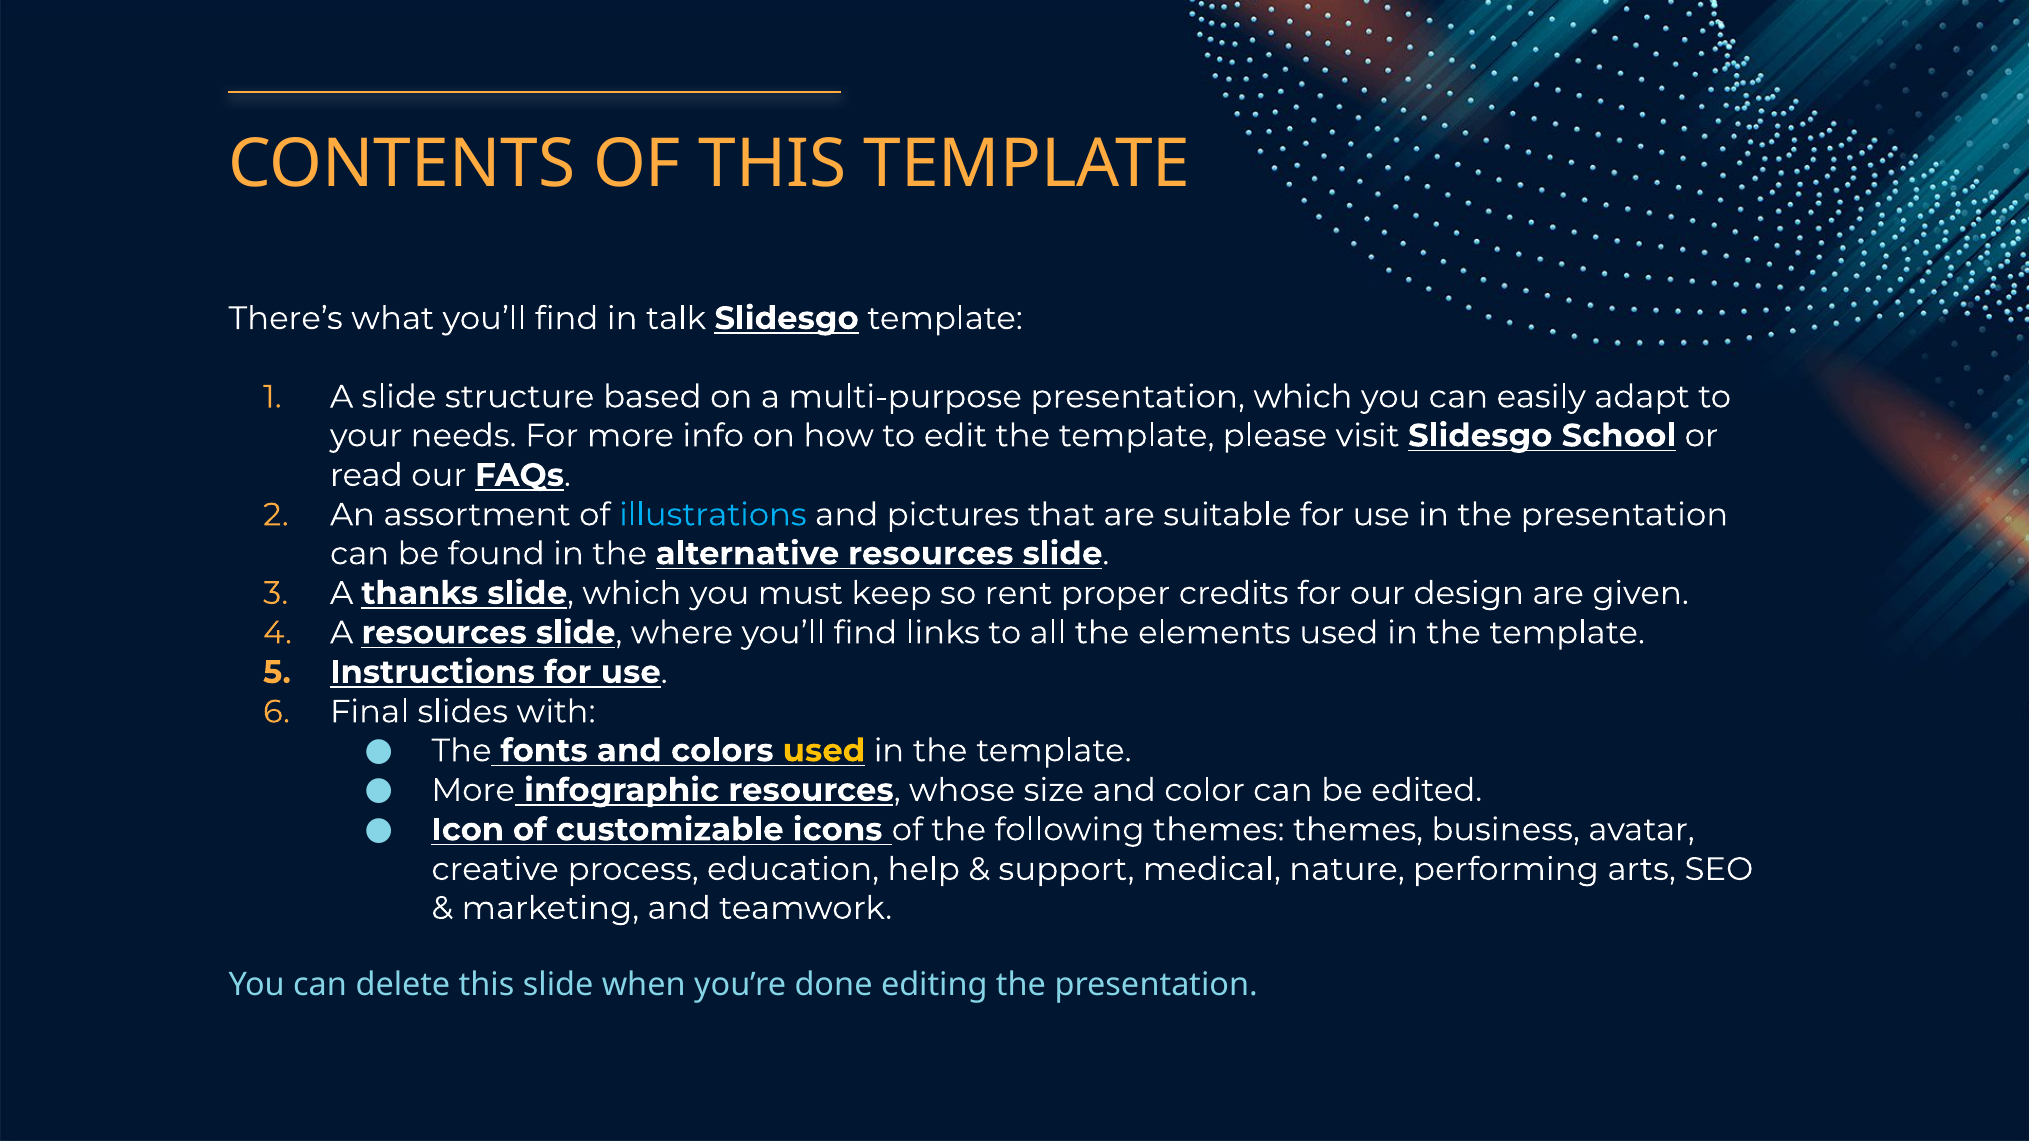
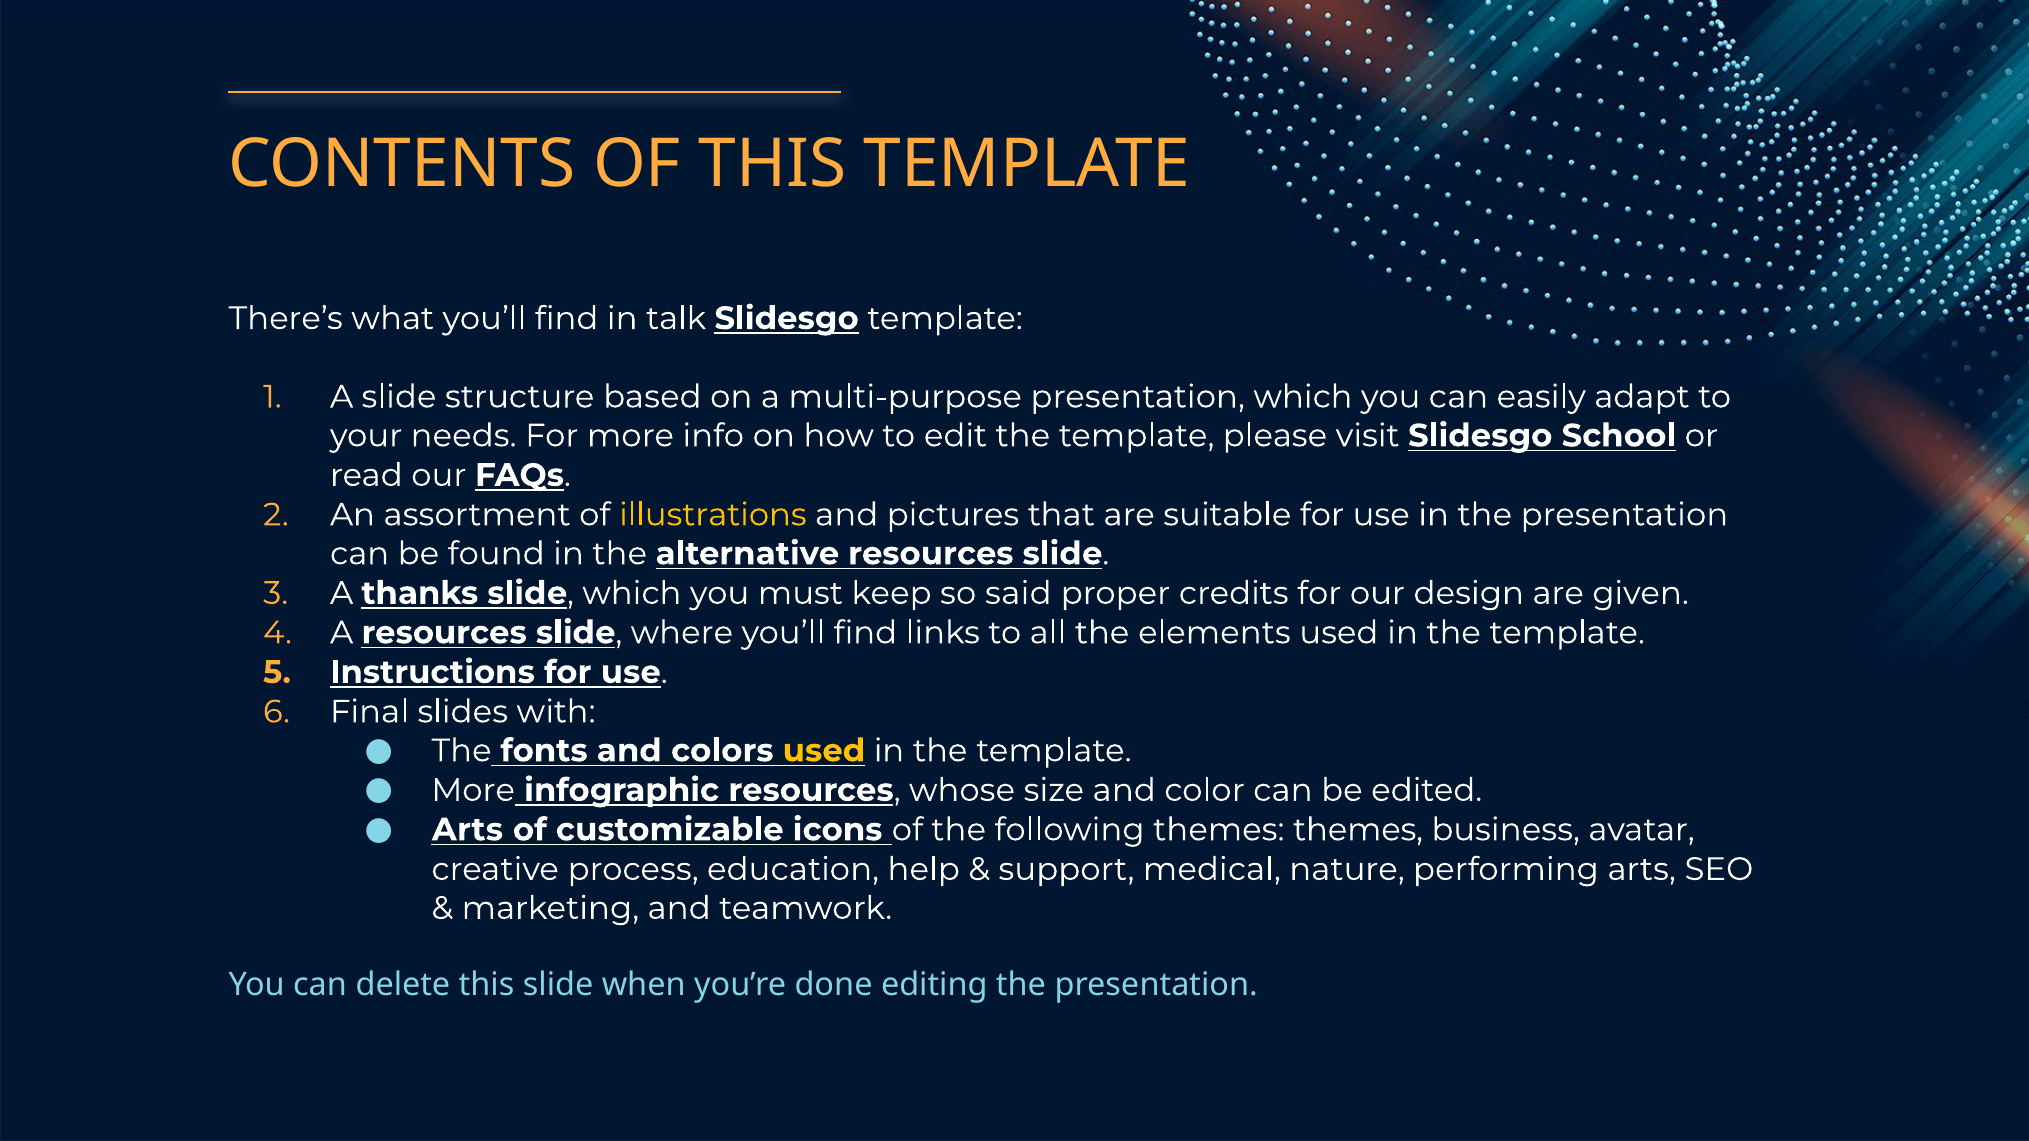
illustrations colour: light blue -> yellow
rent: rent -> said
Icon at (468, 830): Icon -> Arts
